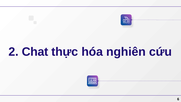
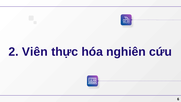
Chat: Chat -> Viên
